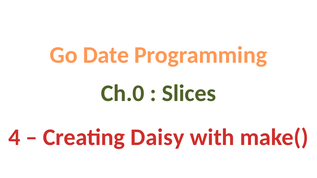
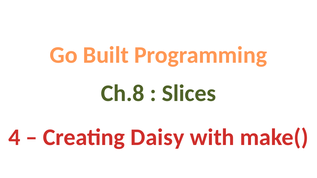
Date: Date -> Built
Ch.0: Ch.0 -> Ch.8
